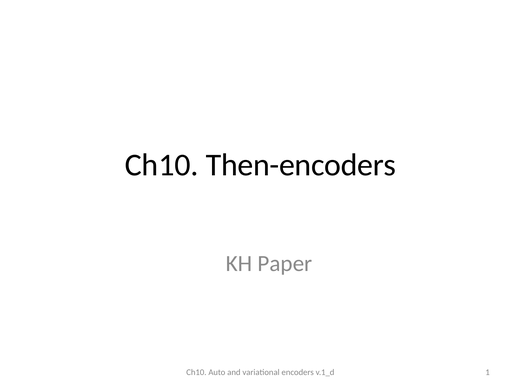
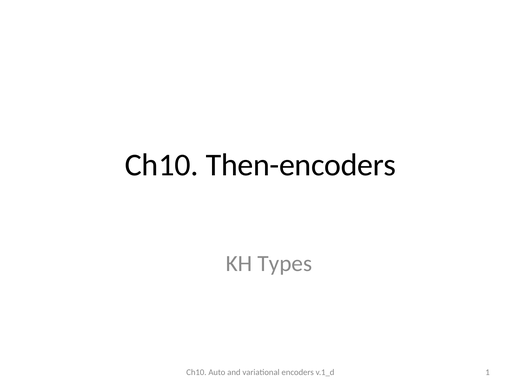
Paper: Paper -> Types
